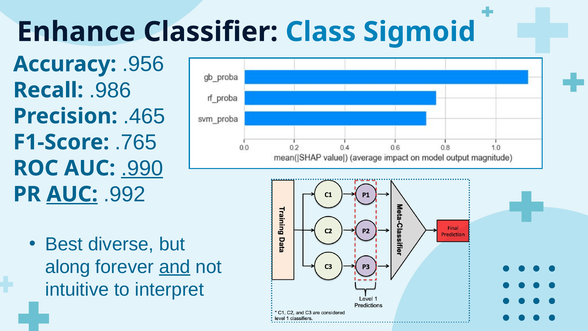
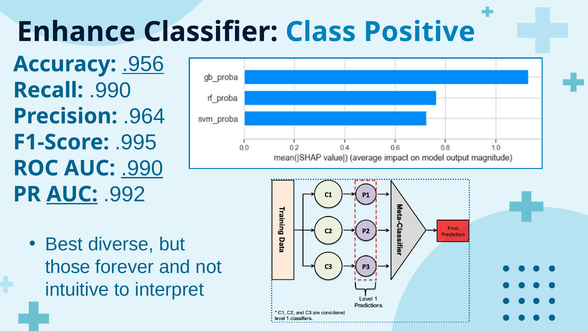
Sigmoid: Sigmoid -> Positive
.956 underline: none -> present
Recall .986: .986 -> .990
.465: .465 -> .964
.765: .765 -> .995
along: along -> those
and underline: present -> none
